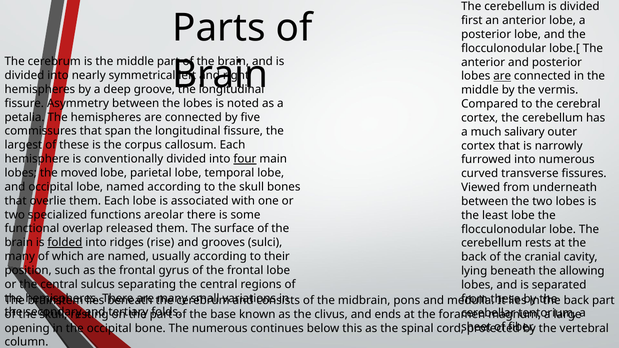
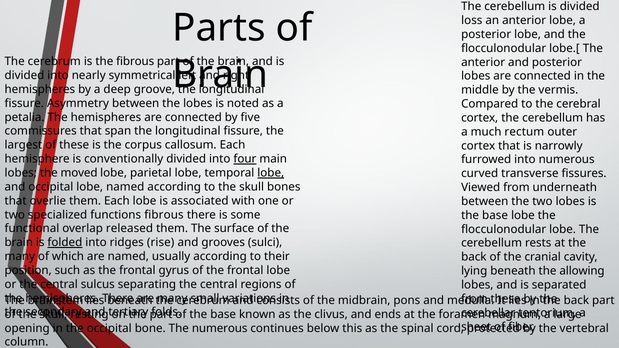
first: first -> loss
is the middle: middle -> fibrous
are at (502, 76) underline: present -> none
salivary: salivary -> rectum
lobe at (271, 173) underline: none -> present
functions areolar: areolar -> fibrous
least at (495, 215): least -> base
